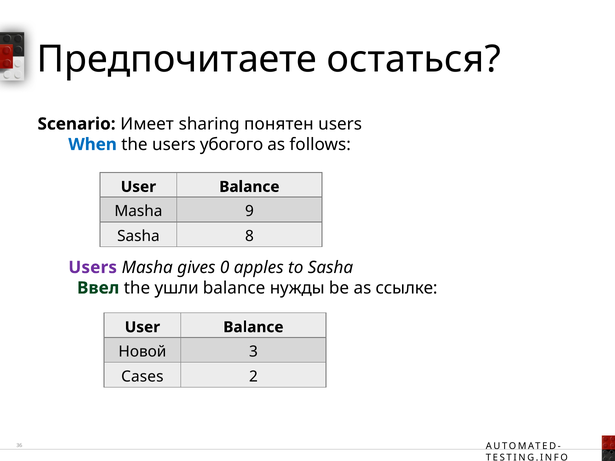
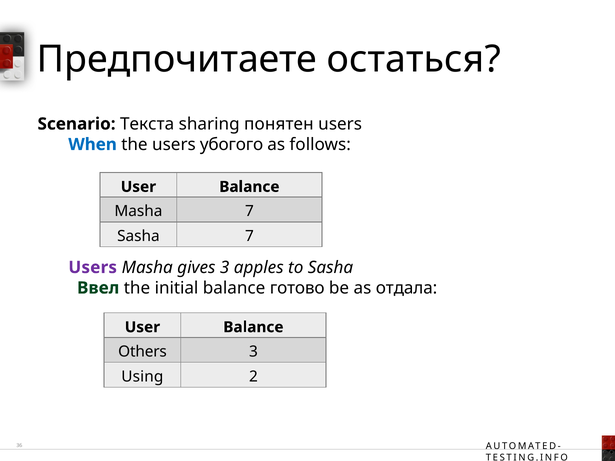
Имеет: Имеет -> Текста
Masha 9: 9 -> 7
Sasha 8: 8 -> 7
gives 0: 0 -> 3
ушли: ушли -> initial
нужды: нужды -> готово
ссылке: ссылке -> отдала
Новой: Новой -> Others
Cases: Cases -> Using
